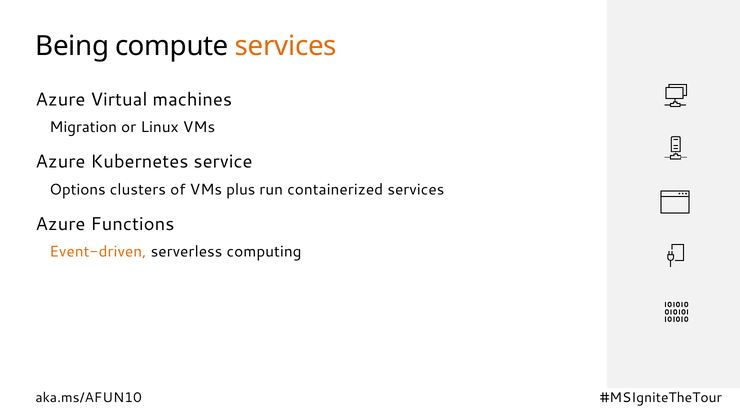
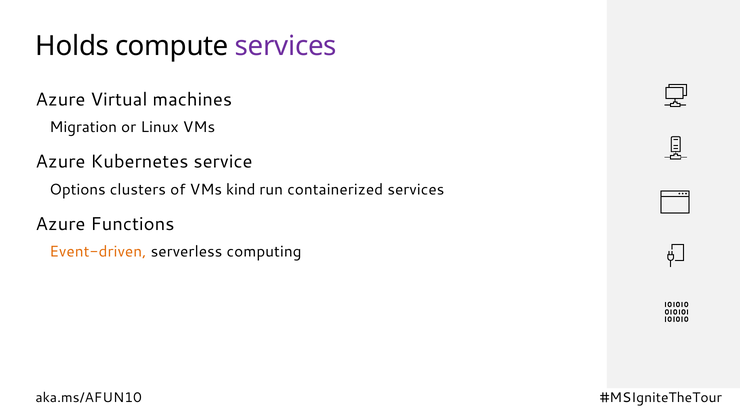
Being: Being -> Holds
services at (286, 46) colour: orange -> purple
plus: plus -> kind
